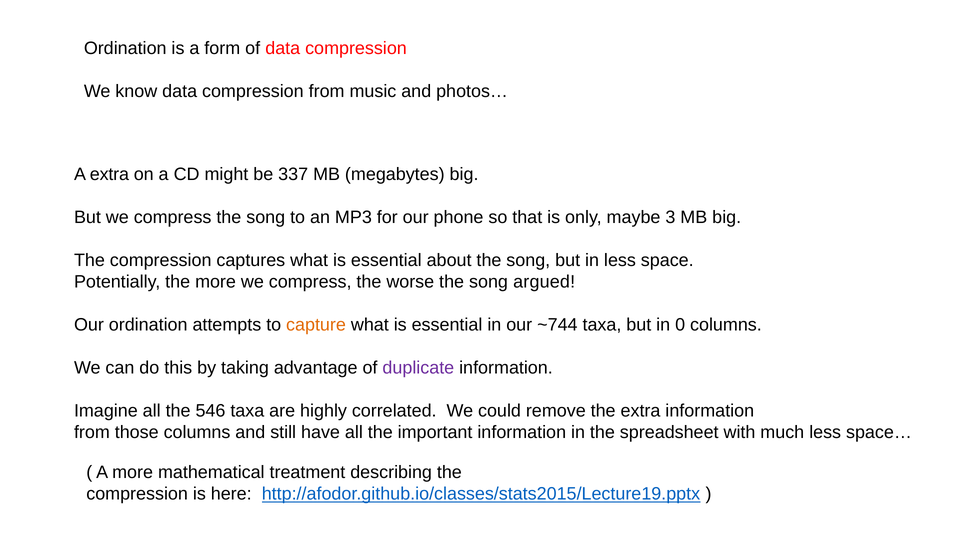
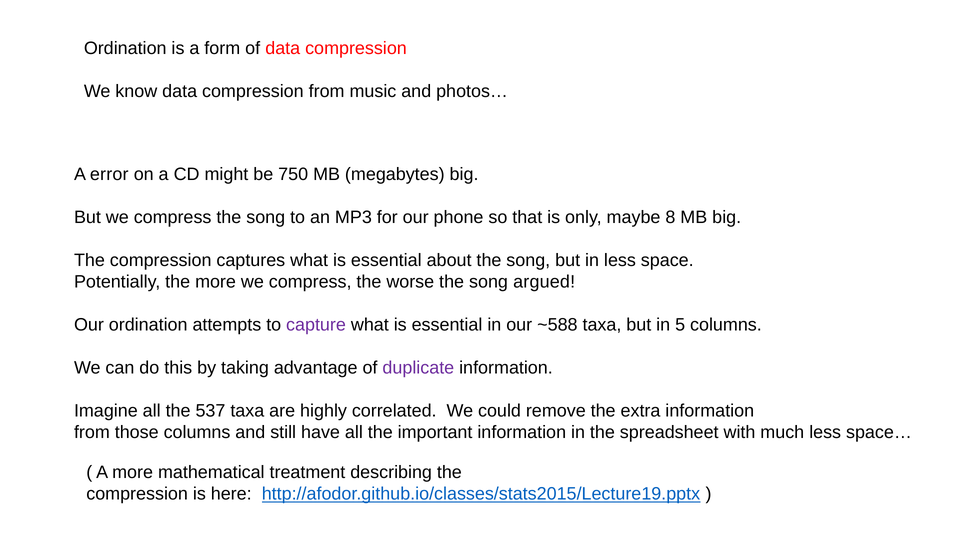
A extra: extra -> error
337: 337 -> 750
3: 3 -> 8
capture colour: orange -> purple
~744: ~744 -> ~588
0: 0 -> 5
546: 546 -> 537
